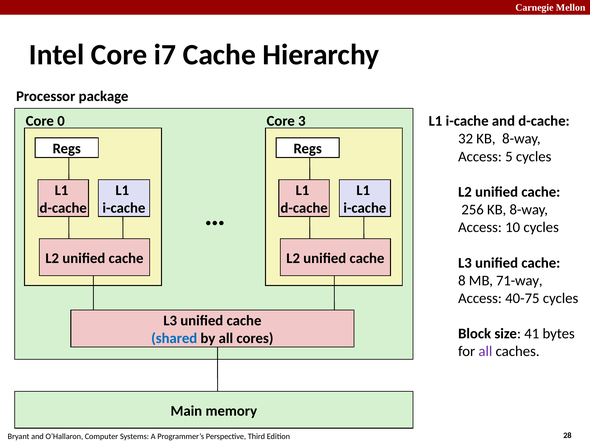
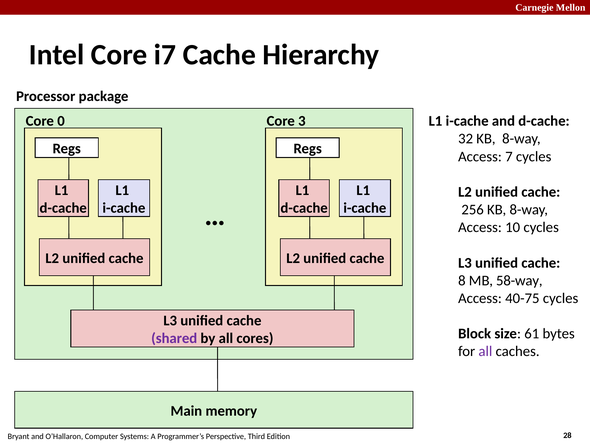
5: 5 -> 7
71-way: 71-way -> 58-way
41: 41 -> 61
shared colour: blue -> purple
